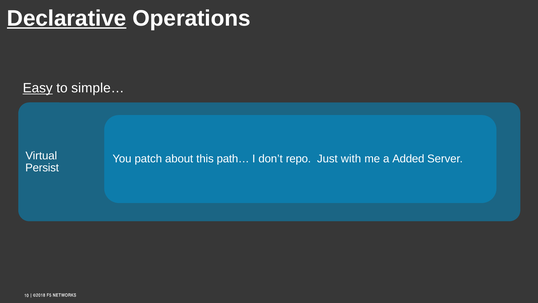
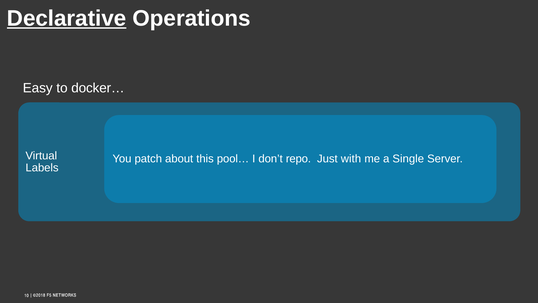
Easy underline: present -> none
simple…: simple… -> docker…
path…: path… -> pool…
Added: Added -> Single
Persist: Persist -> Labels
